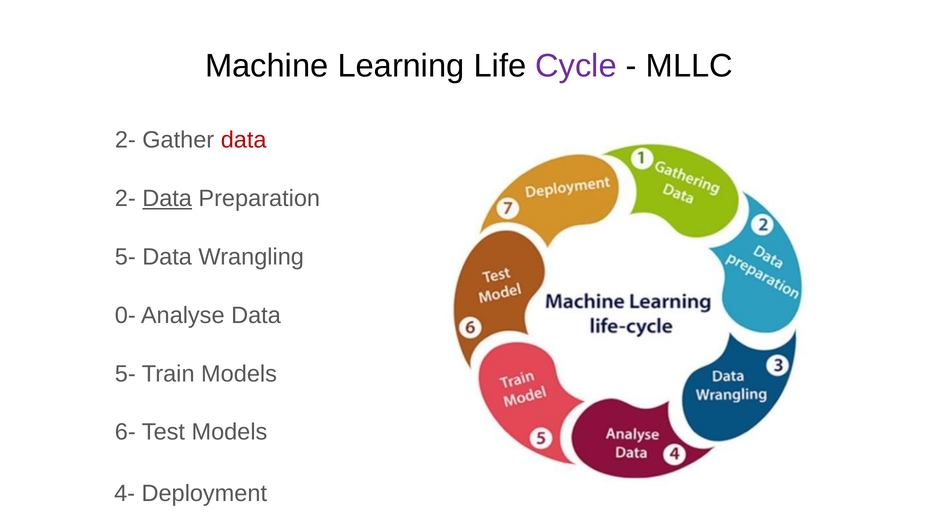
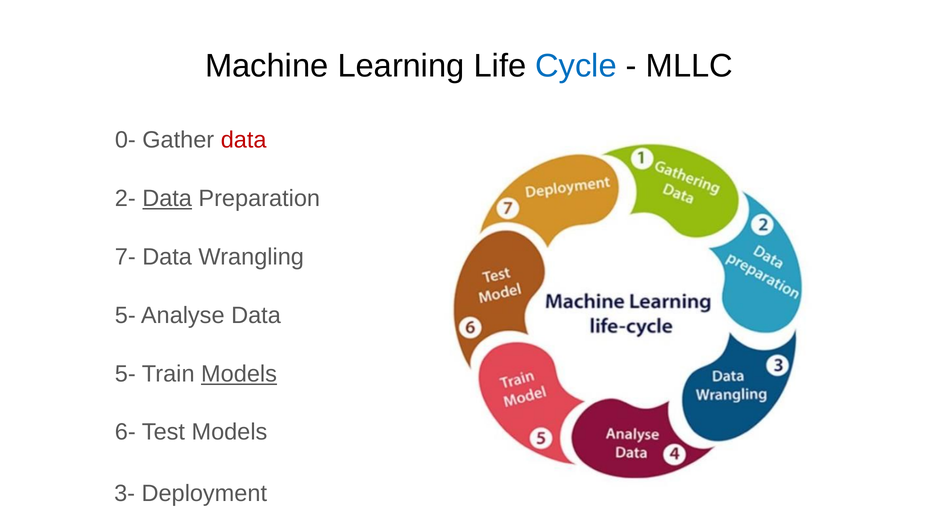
Cycle colour: purple -> blue
2- at (125, 140): 2- -> 0-
5- at (125, 257): 5- -> 7-
0- at (125, 315): 0- -> 5-
Models at (239, 374) underline: none -> present
4-: 4- -> 3-
